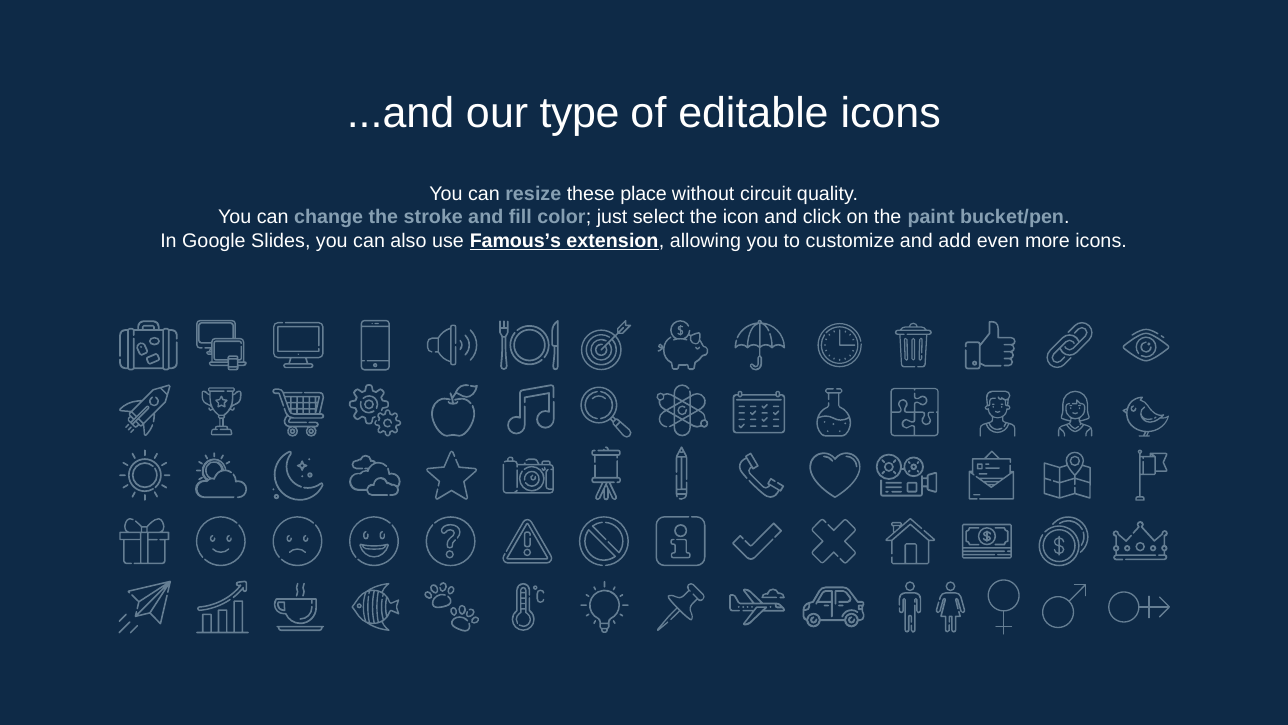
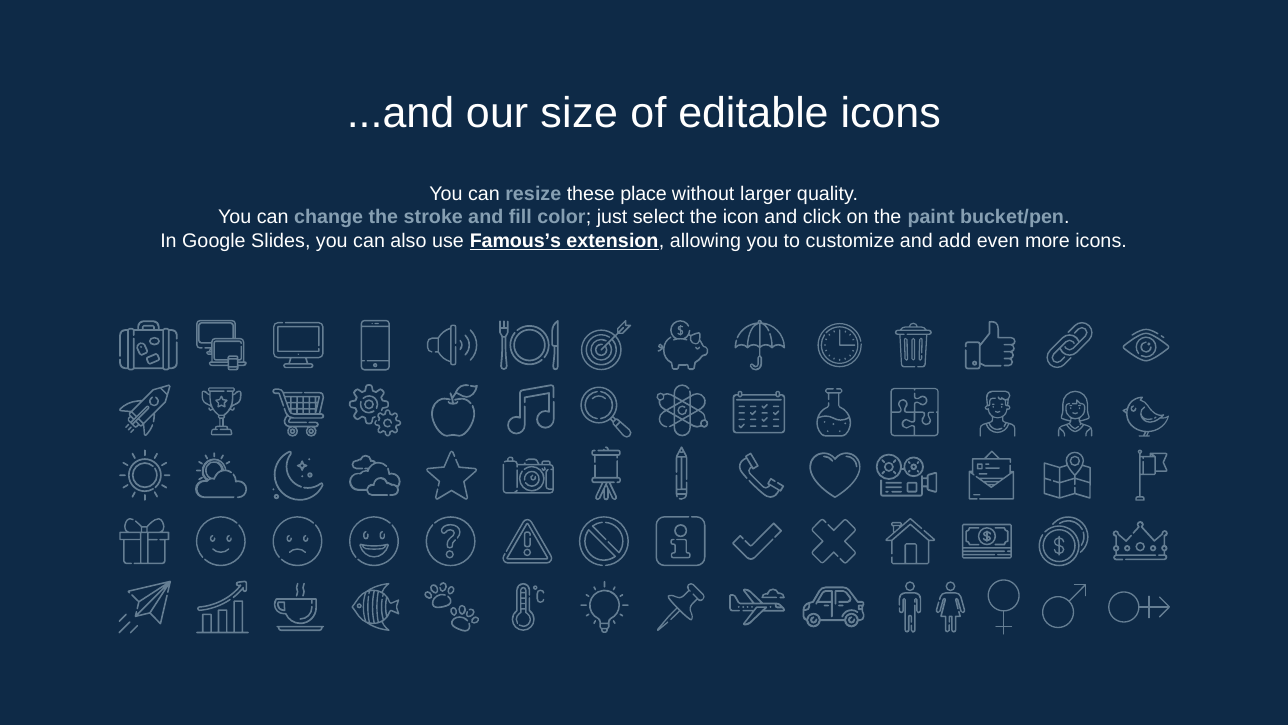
type: type -> size
circuit: circuit -> larger
